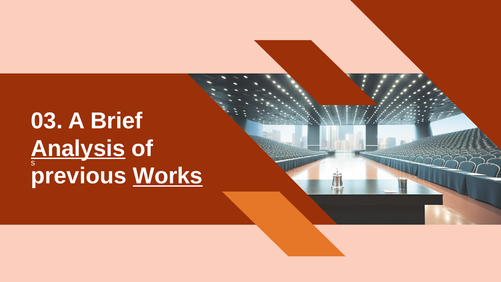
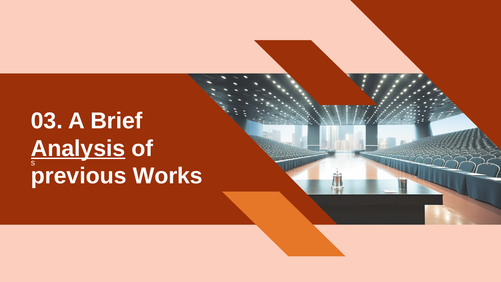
Works underline: present -> none
